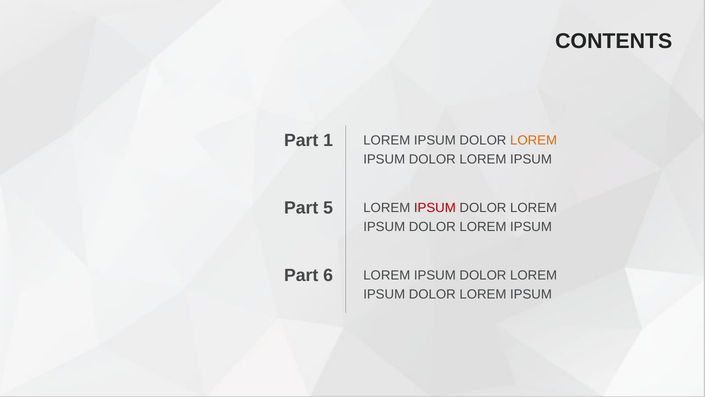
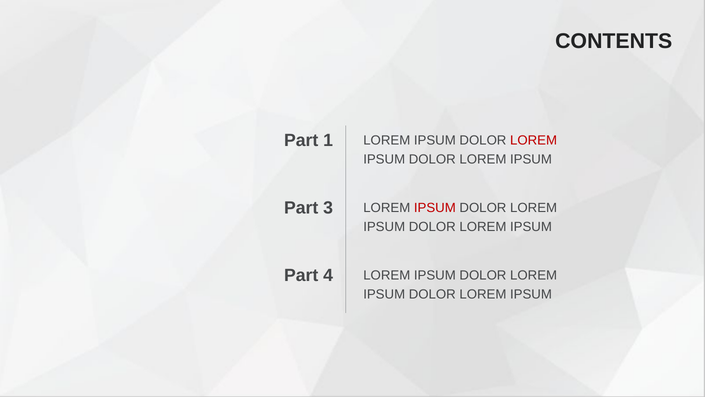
LOREM at (534, 140) colour: orange -> red
5: 5 -> 3
6: 6 -> 4
